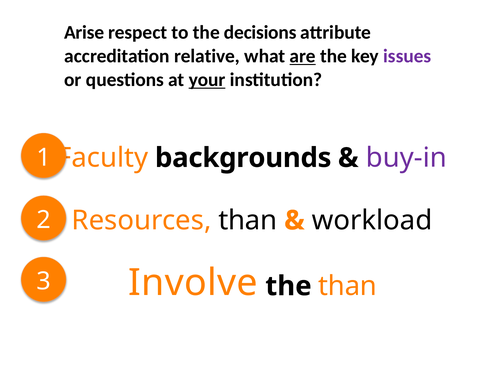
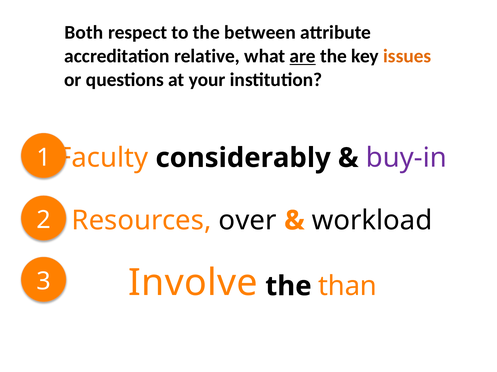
Arise: Arise -> Both
decisions: decisions -> between
issues colour: purple -> orange
your underline: present -> none
backgrounds: backgrounds -> considerably
Resources than: than -> over
